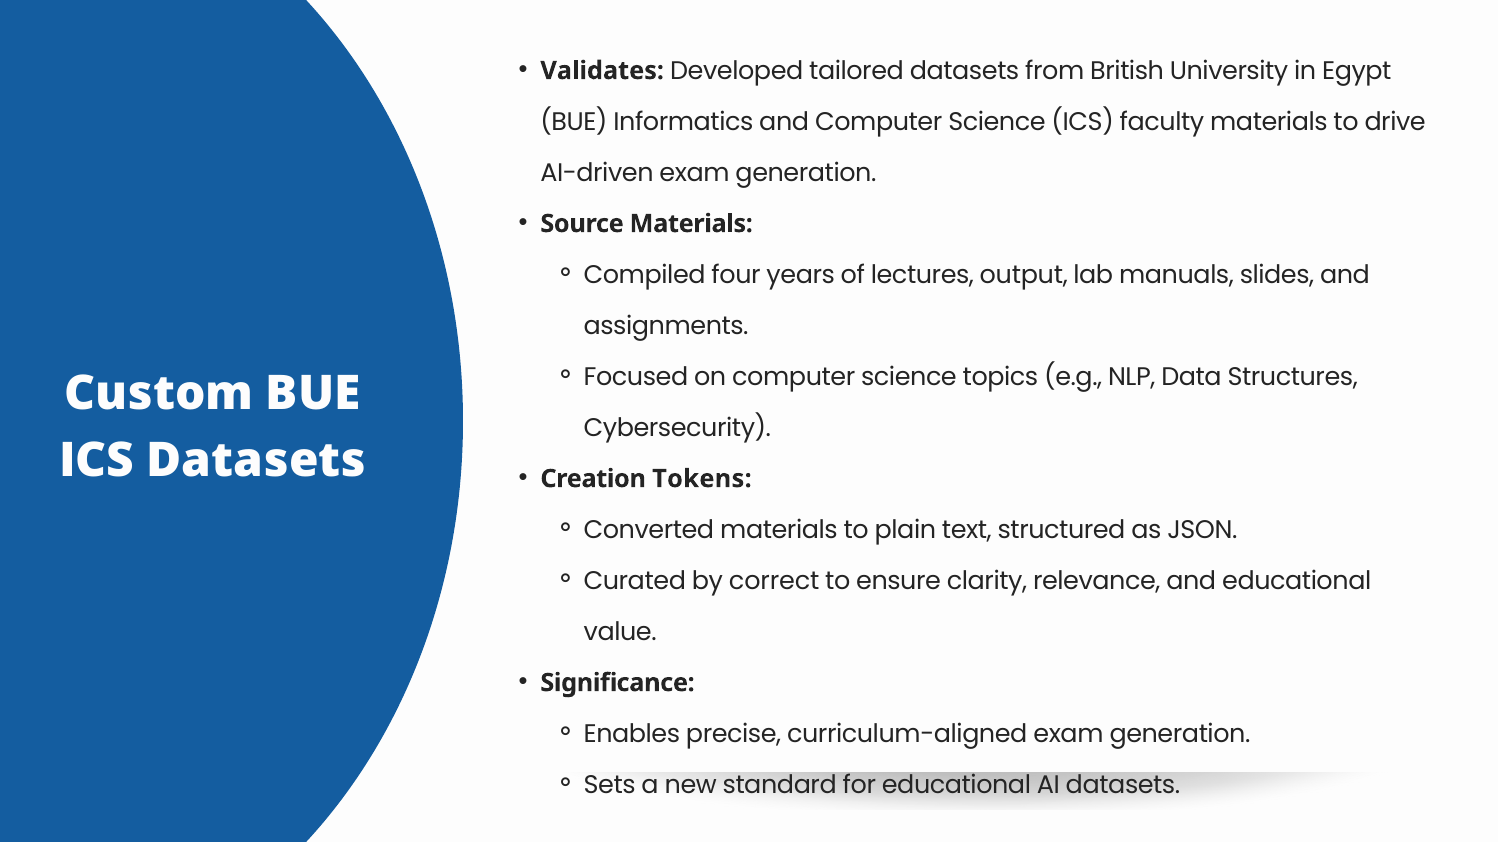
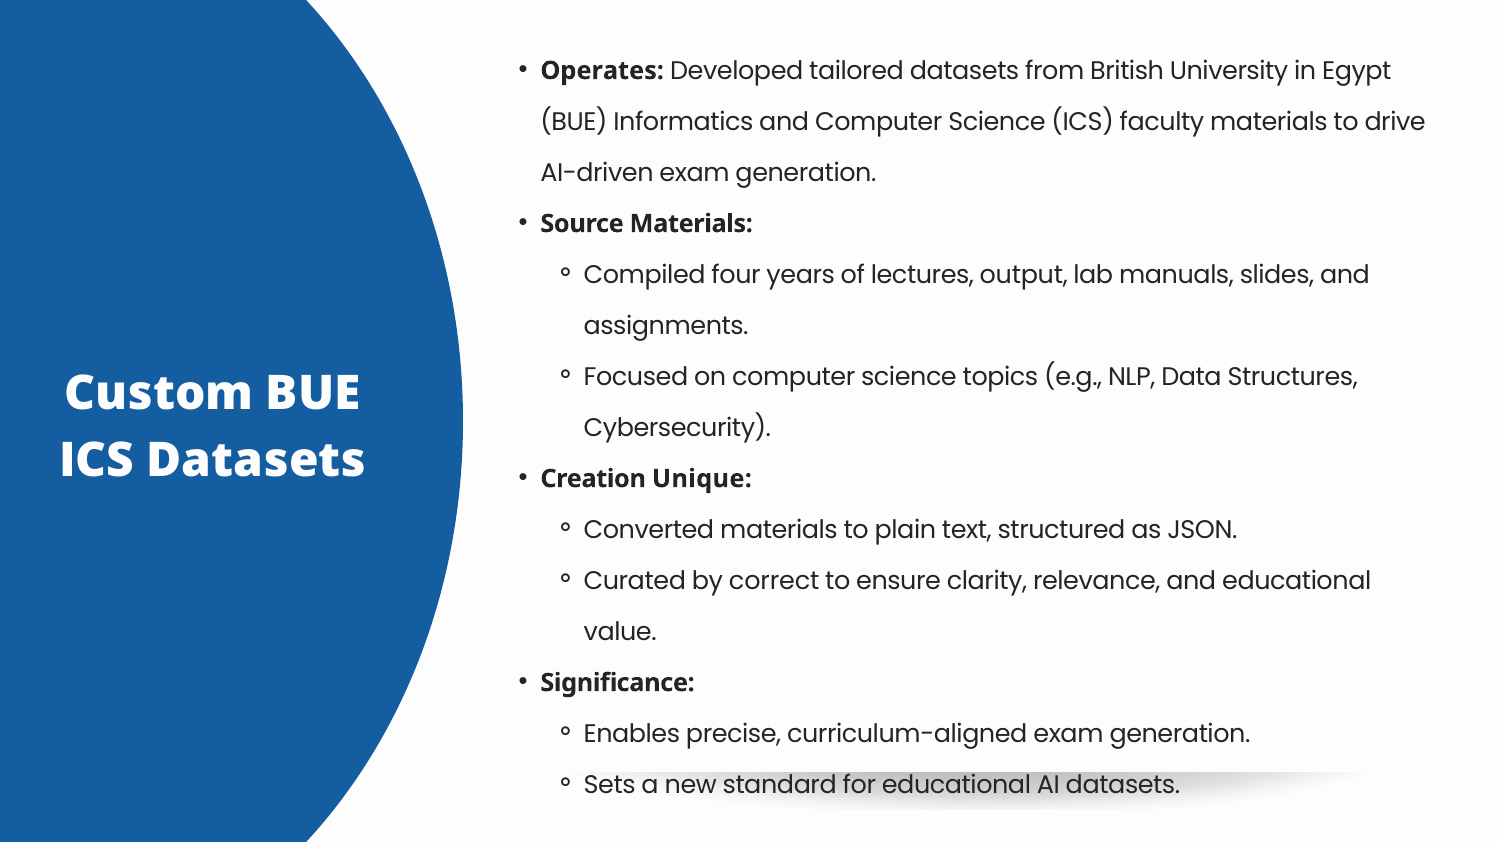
Validates: Validates -> Operates
Tokens: Tokens -> Unique
